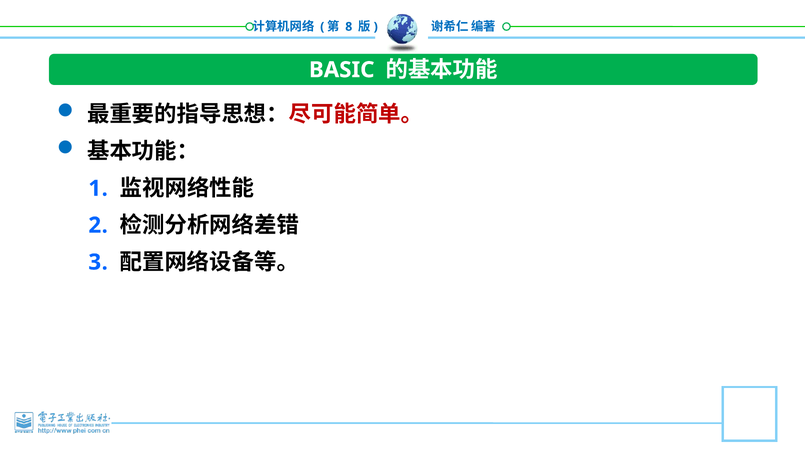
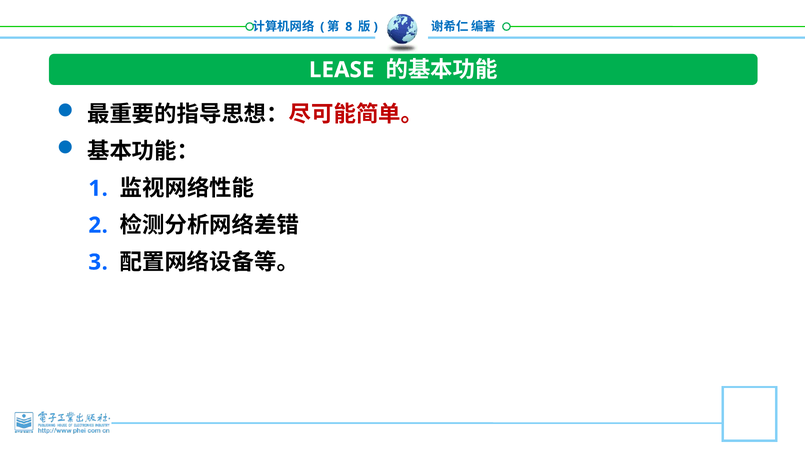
BASIC: BASIC -> LEASE
